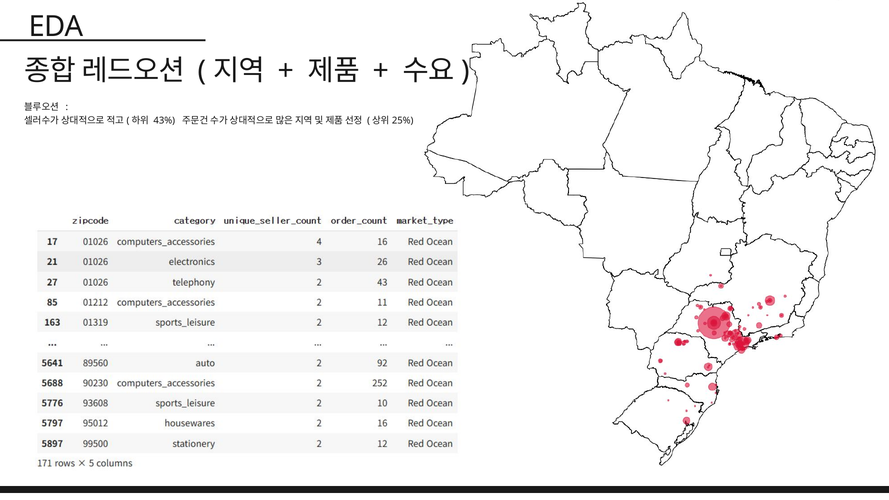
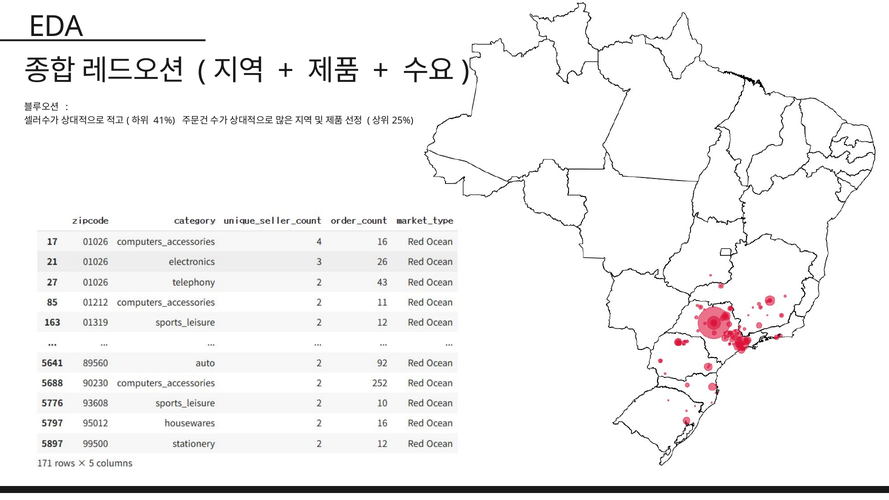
43%: 43% -> 41%
